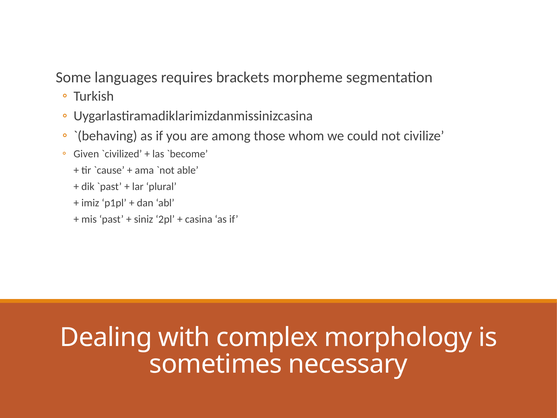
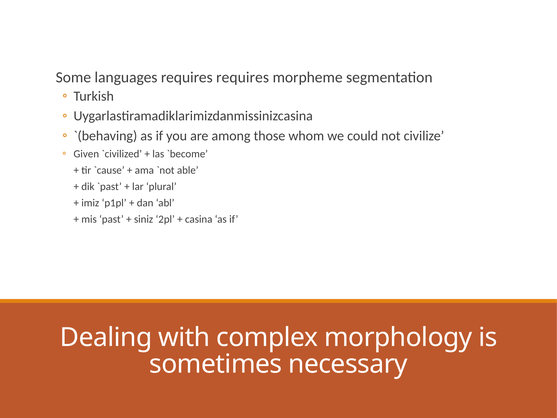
requires brackets: brackets -> requires
